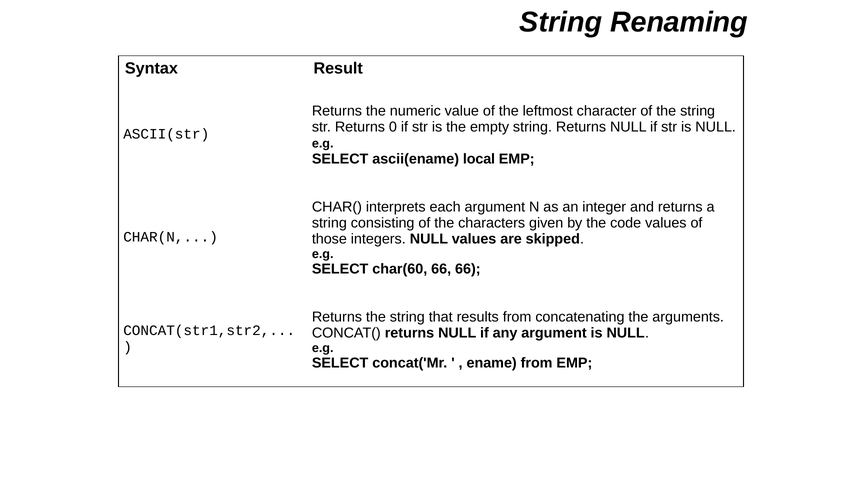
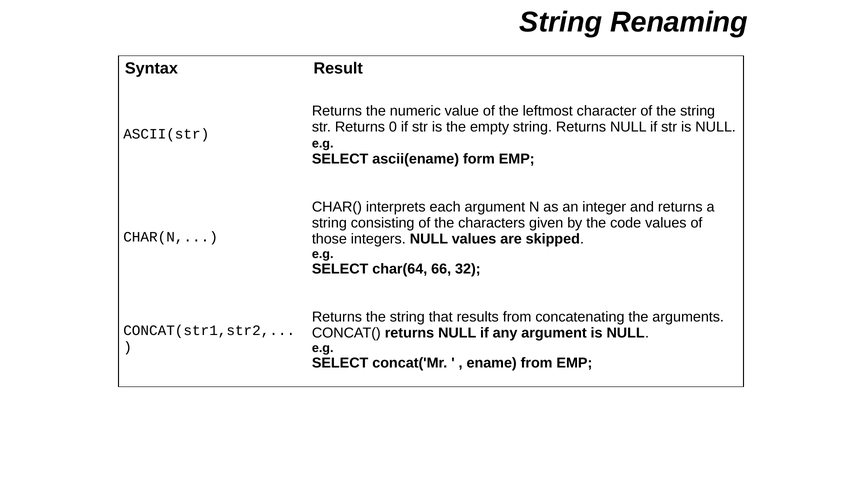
local: local -> form
char(60: char(60 -> char(64
66 66: 66 -> 32
